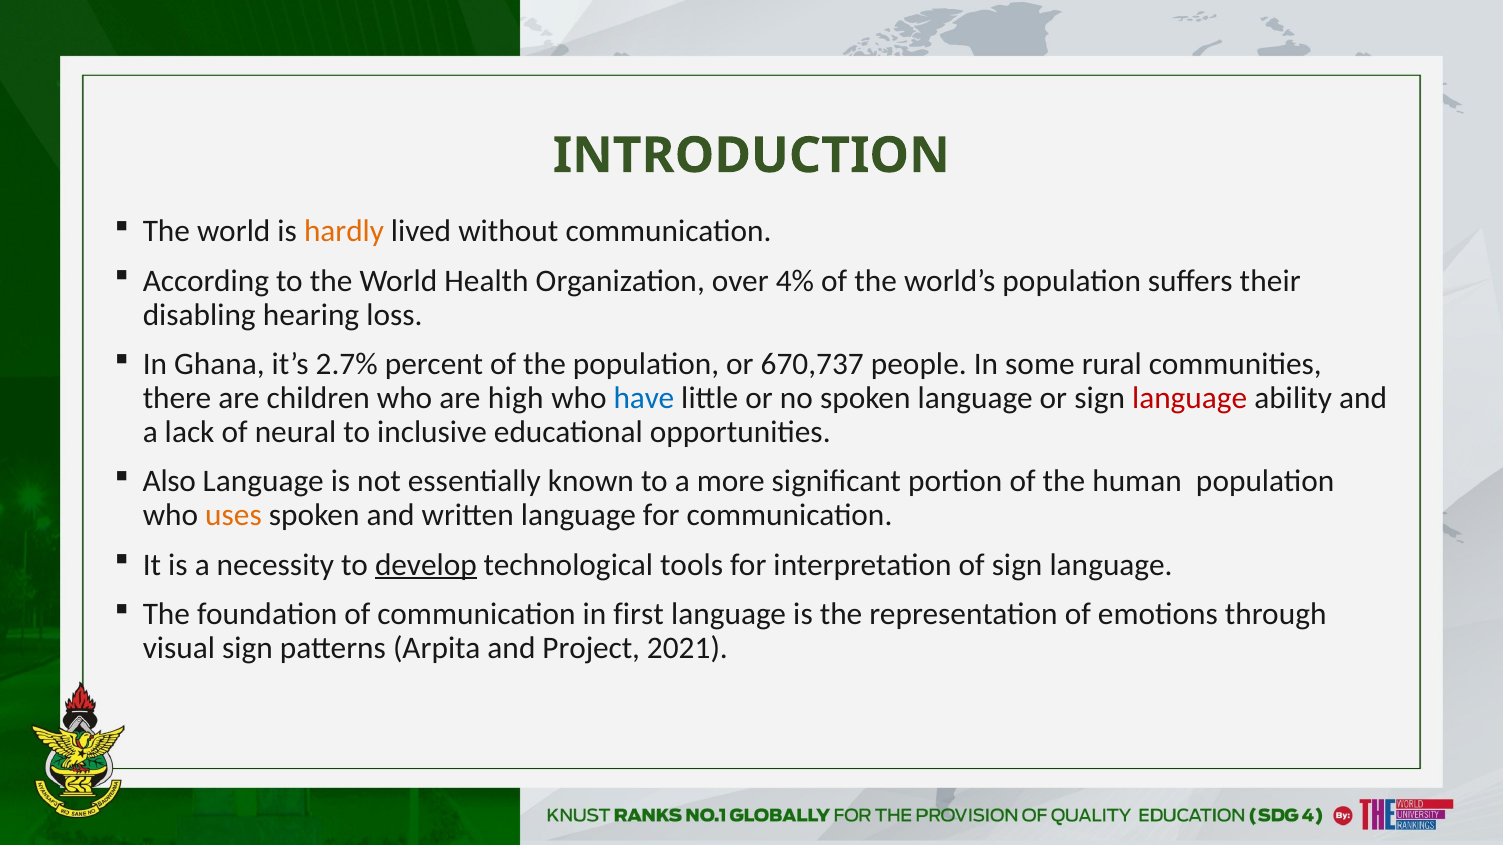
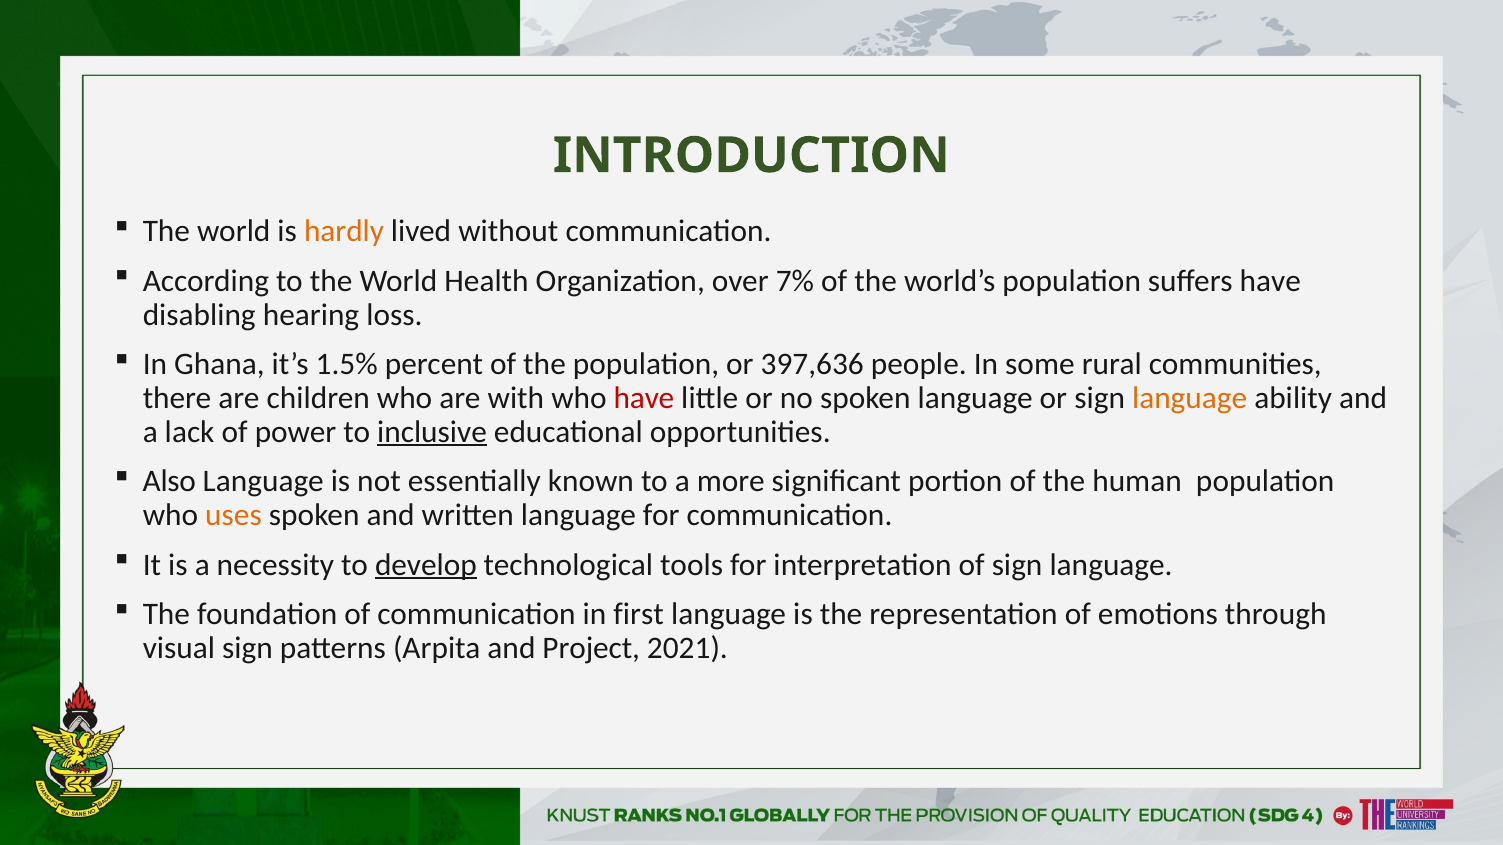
4%: 4% -> 7%
suffers their: their -> have
2.7%: 2.7% -> 1.5%
670,737: 670,737 -> 397,636
high: high -> with
have at (644, 398) colour: blue -> red
language at (1190, 398) colour: red -> orange
neural: neural -> power
inclusive underline: none -> present
